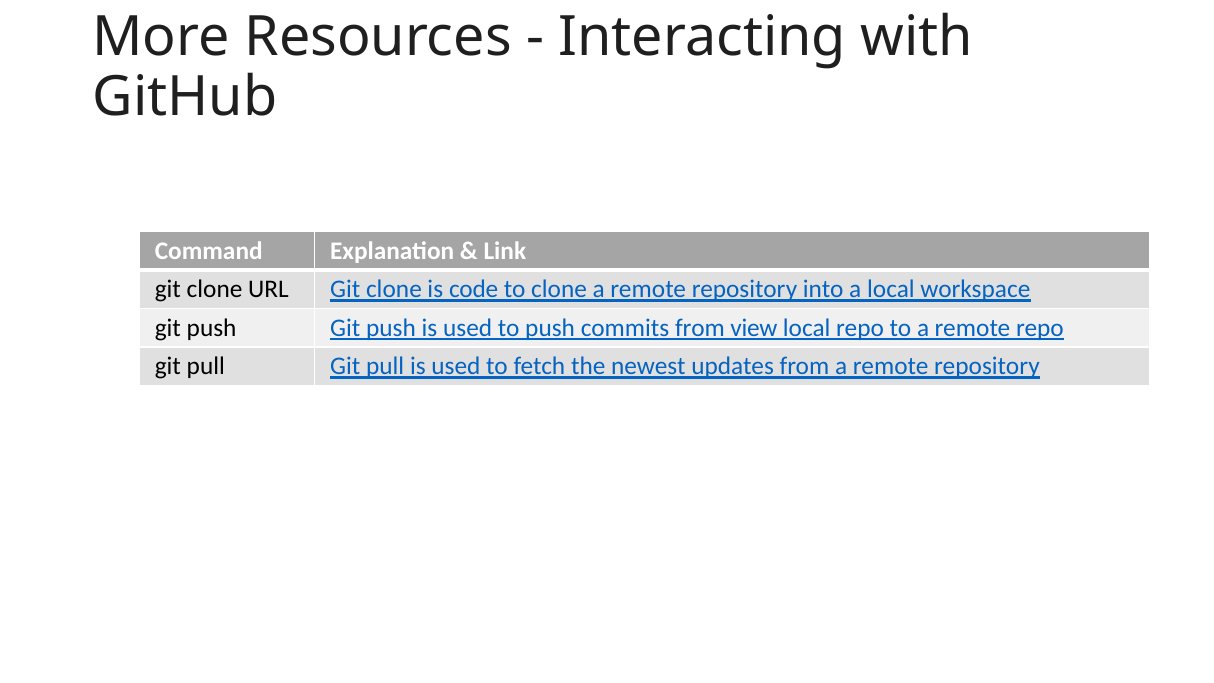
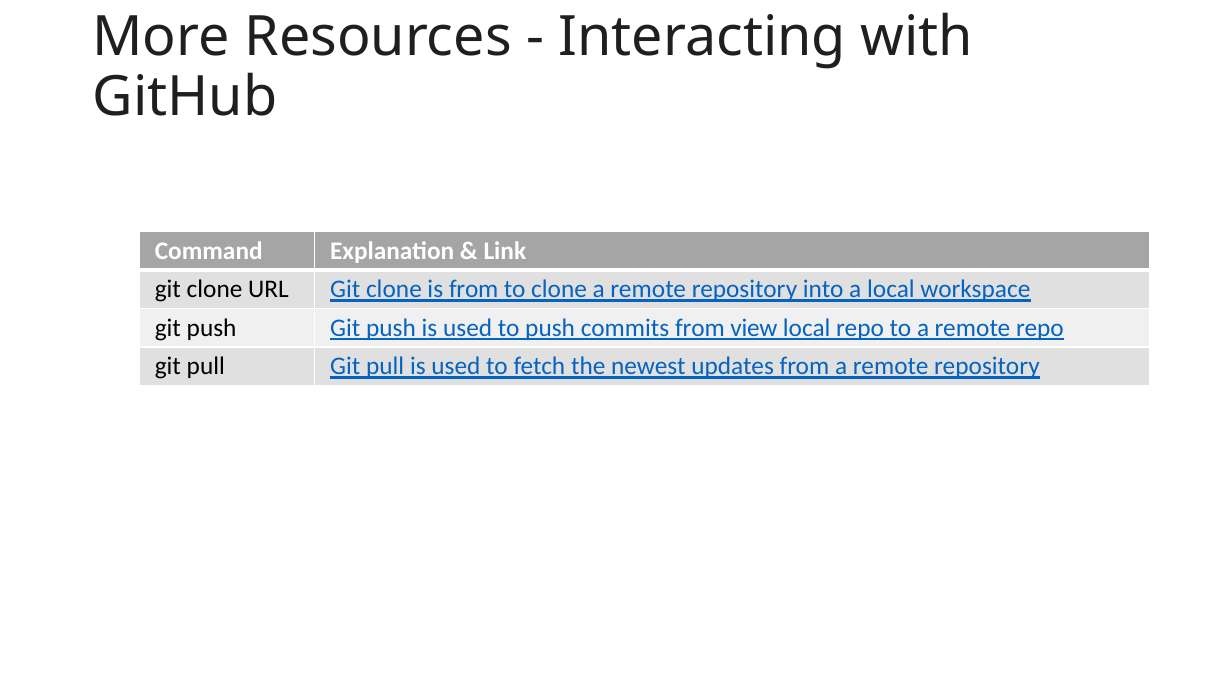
is code: code -> from
